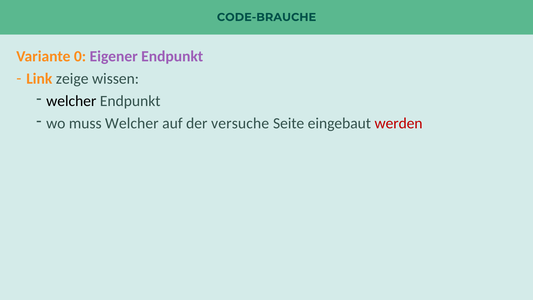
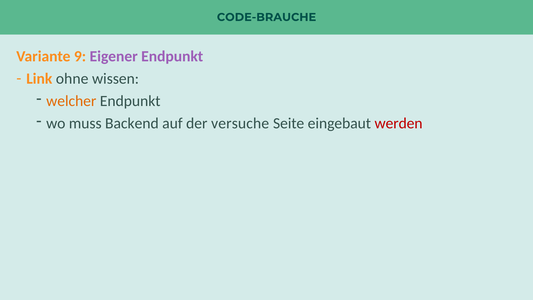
0: 0 -> 9
zeige: zeige -> ohne
welcher at (71, 101) colour: black -> orange
muss Welcher: Welcher -> Backend
